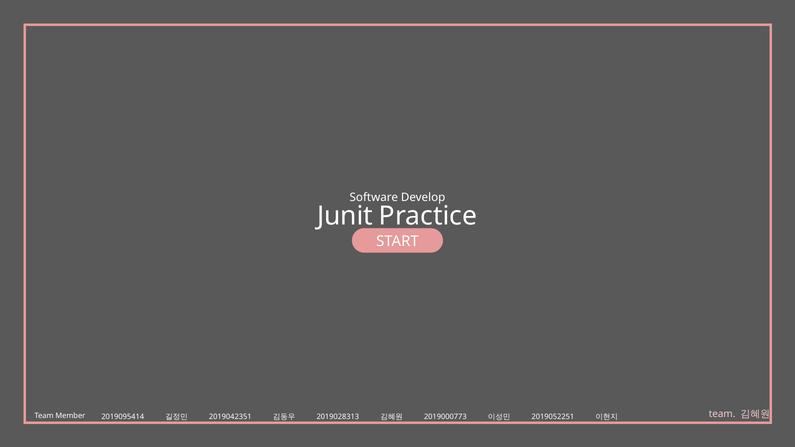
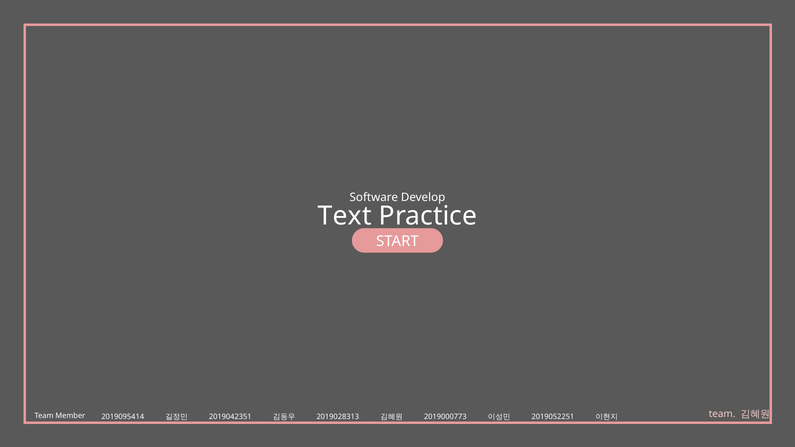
Junit: Junit -> Text
